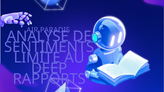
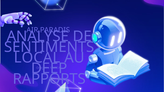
LIMITE: LIMITE -> LOCAL
